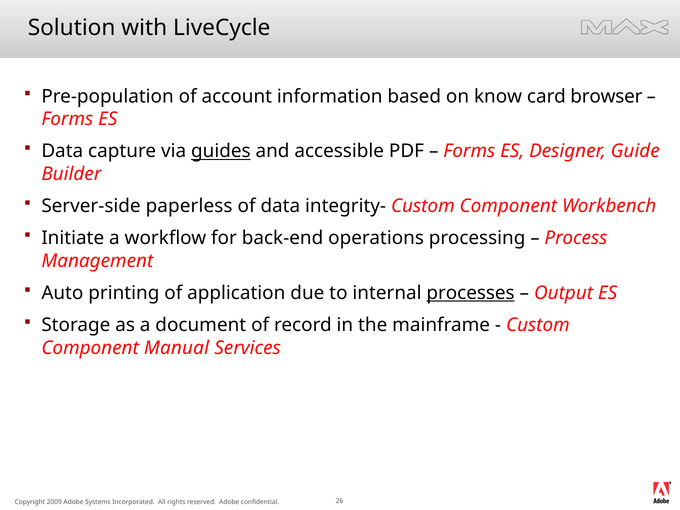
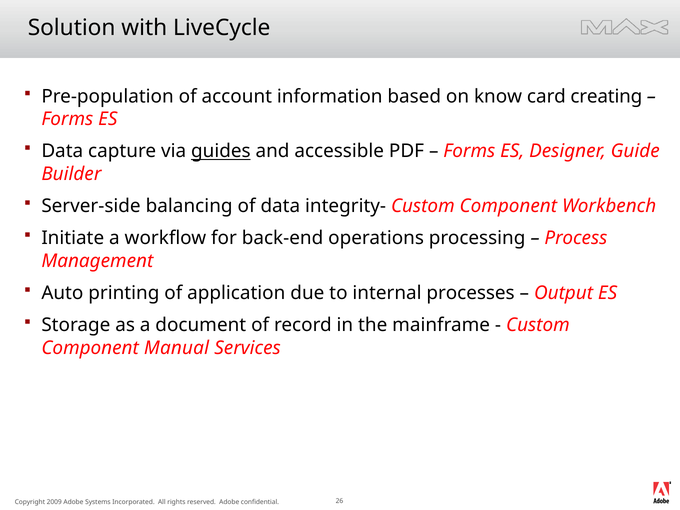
browser: browser -> creating
paperless: paperless -> balancing
processes underline: present -> none
